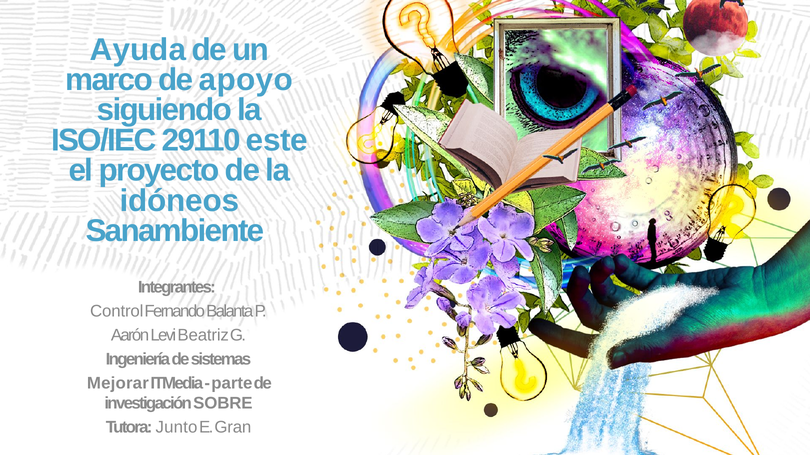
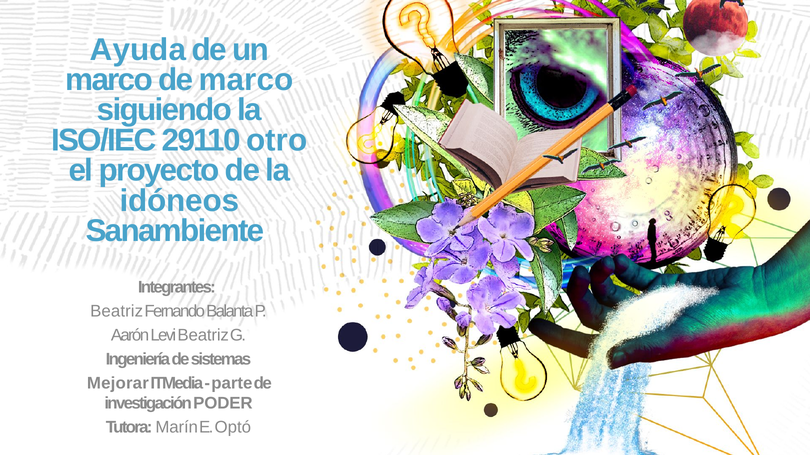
de apoyo: apoyo -> marco
este: este -> otro
Control at (117, 311): Control -> Beatriz
SOBRE: SOBRE -> PODER
Junto: Junto -> Marín
Gran: Gran -> Optó
